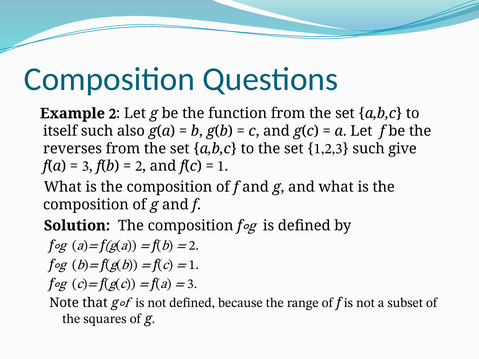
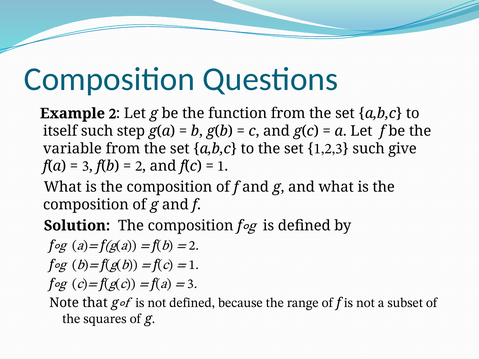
also: also -> step
reverses: reverses -> variable
